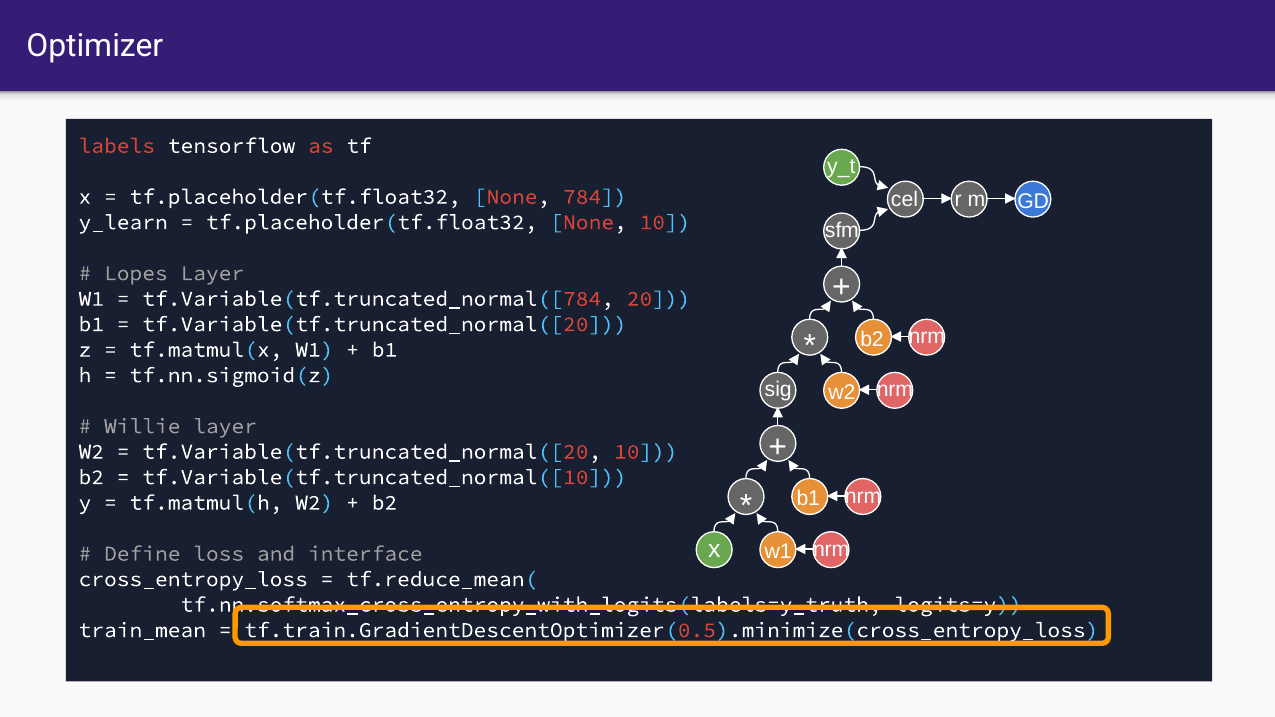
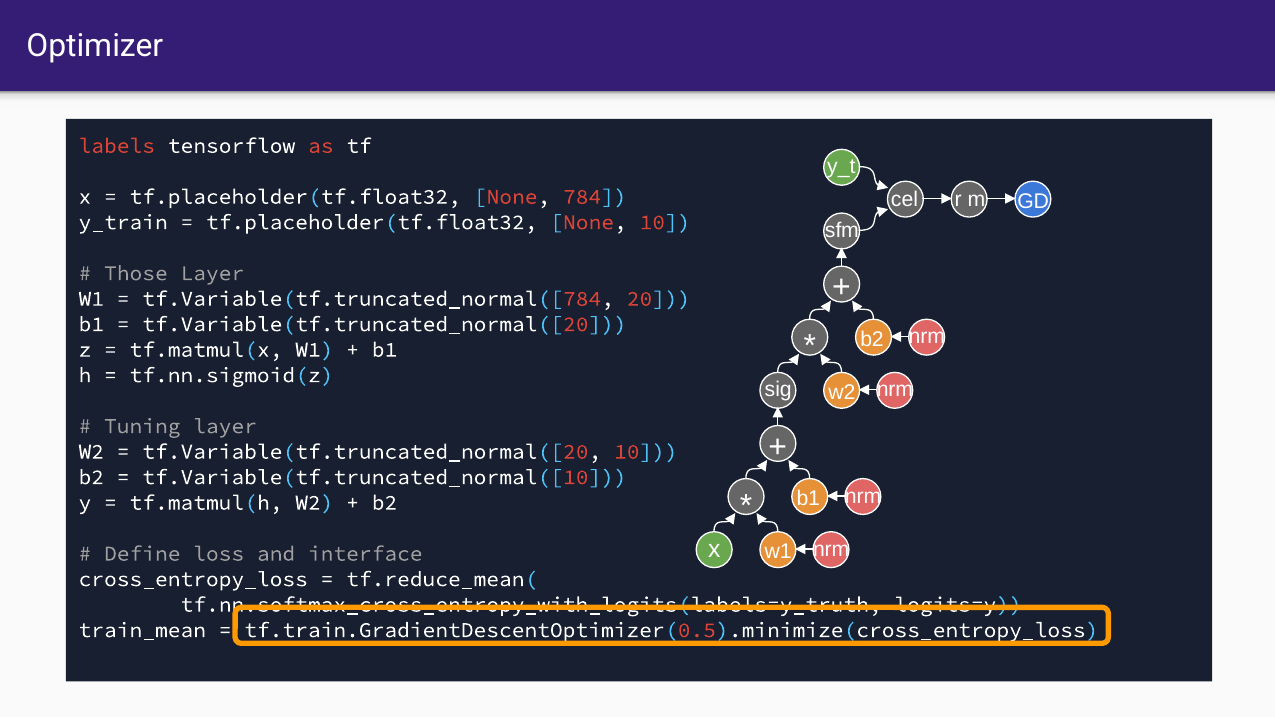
y_learn: y_learn -> y_train
Lopes: Lopes -> Those
Willie: Willie -> Tuning
